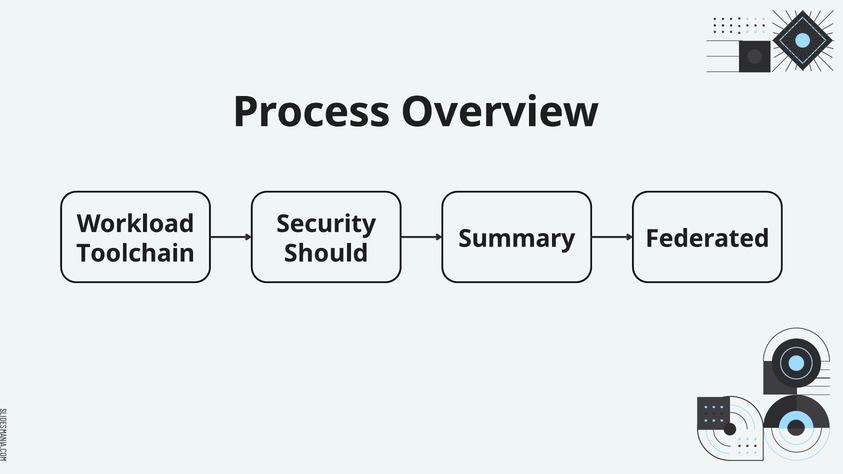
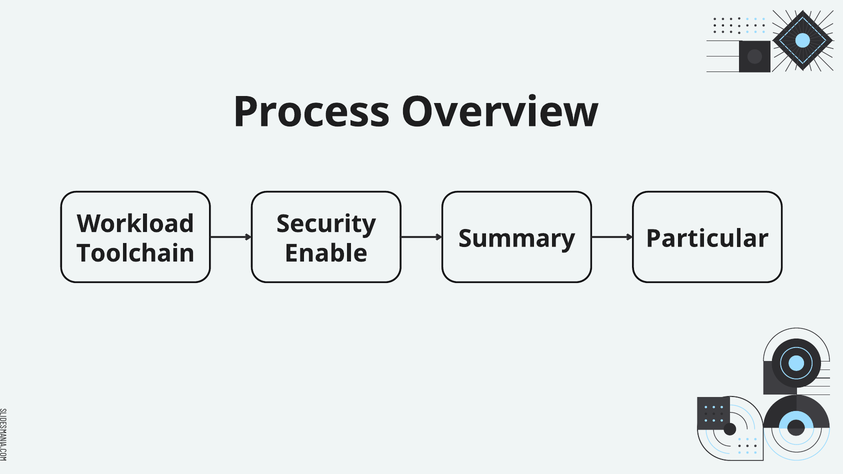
Federated: Federated -> Particular
Should: Should -> Enable
